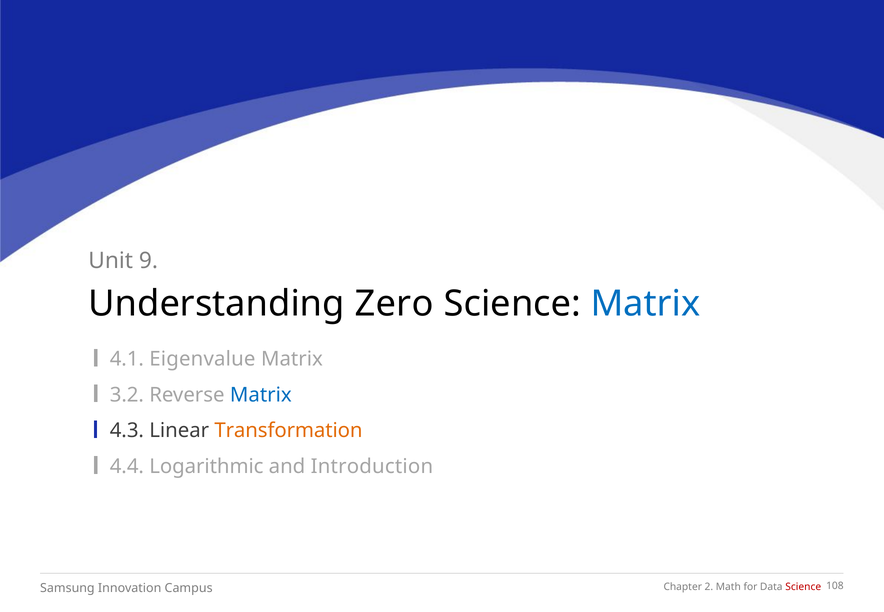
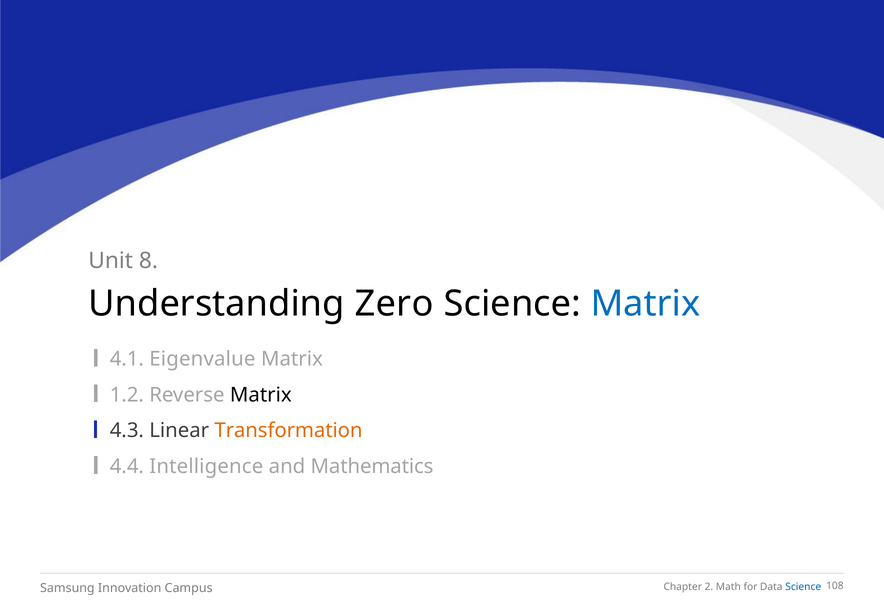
9: 9 -> 8
3.2: 3.2 -> 1.2
Matrix at (261, 395) colour: blue -> black
Logarithmic: Logarithmic -> Intelligence
Introduction: Introduction -> Mathematics
Science at (803, 587) colour: red -> blue
